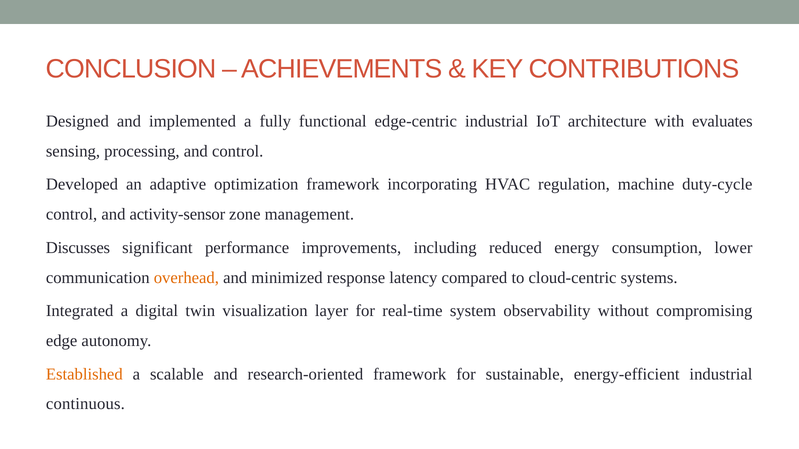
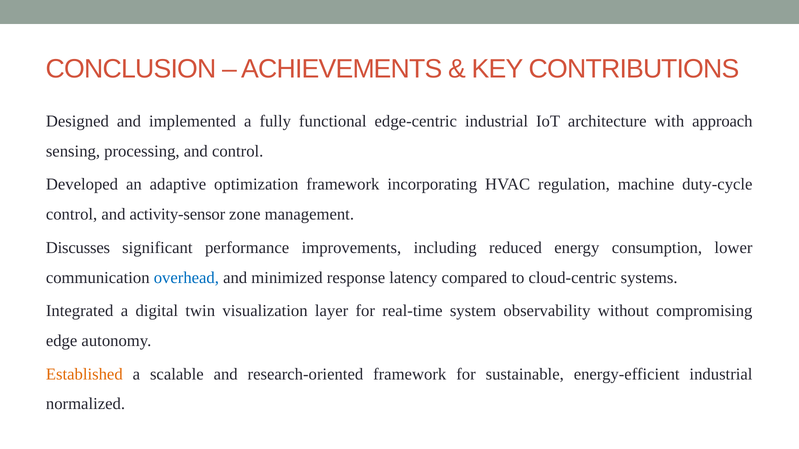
evaluates: evaluates -> approach
overhead colour: orange -> blue
continuous: continuous -> normalized
